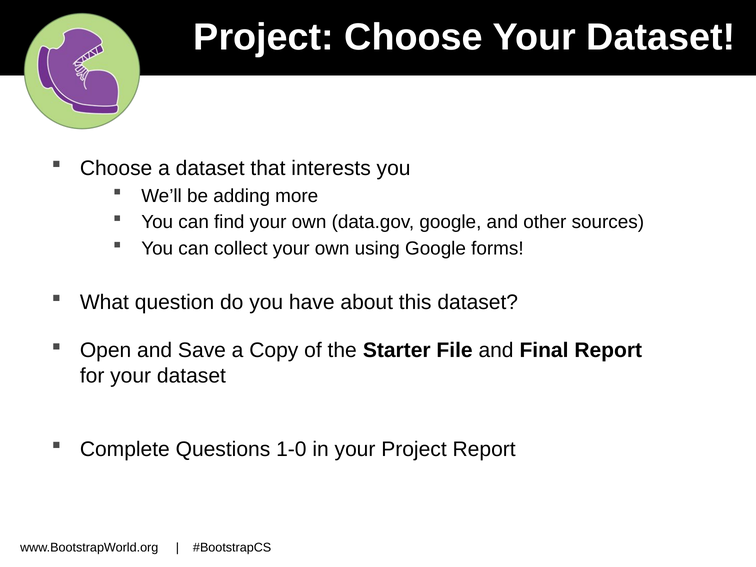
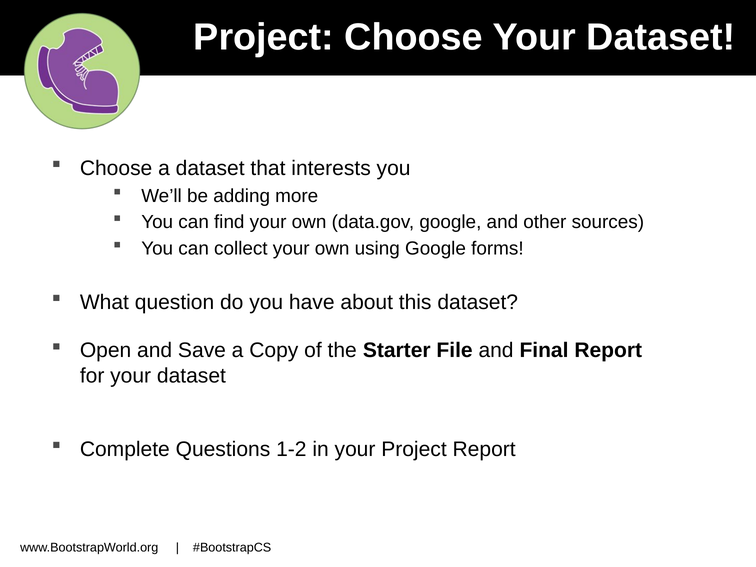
1-0: 1-0 -> 1-2
